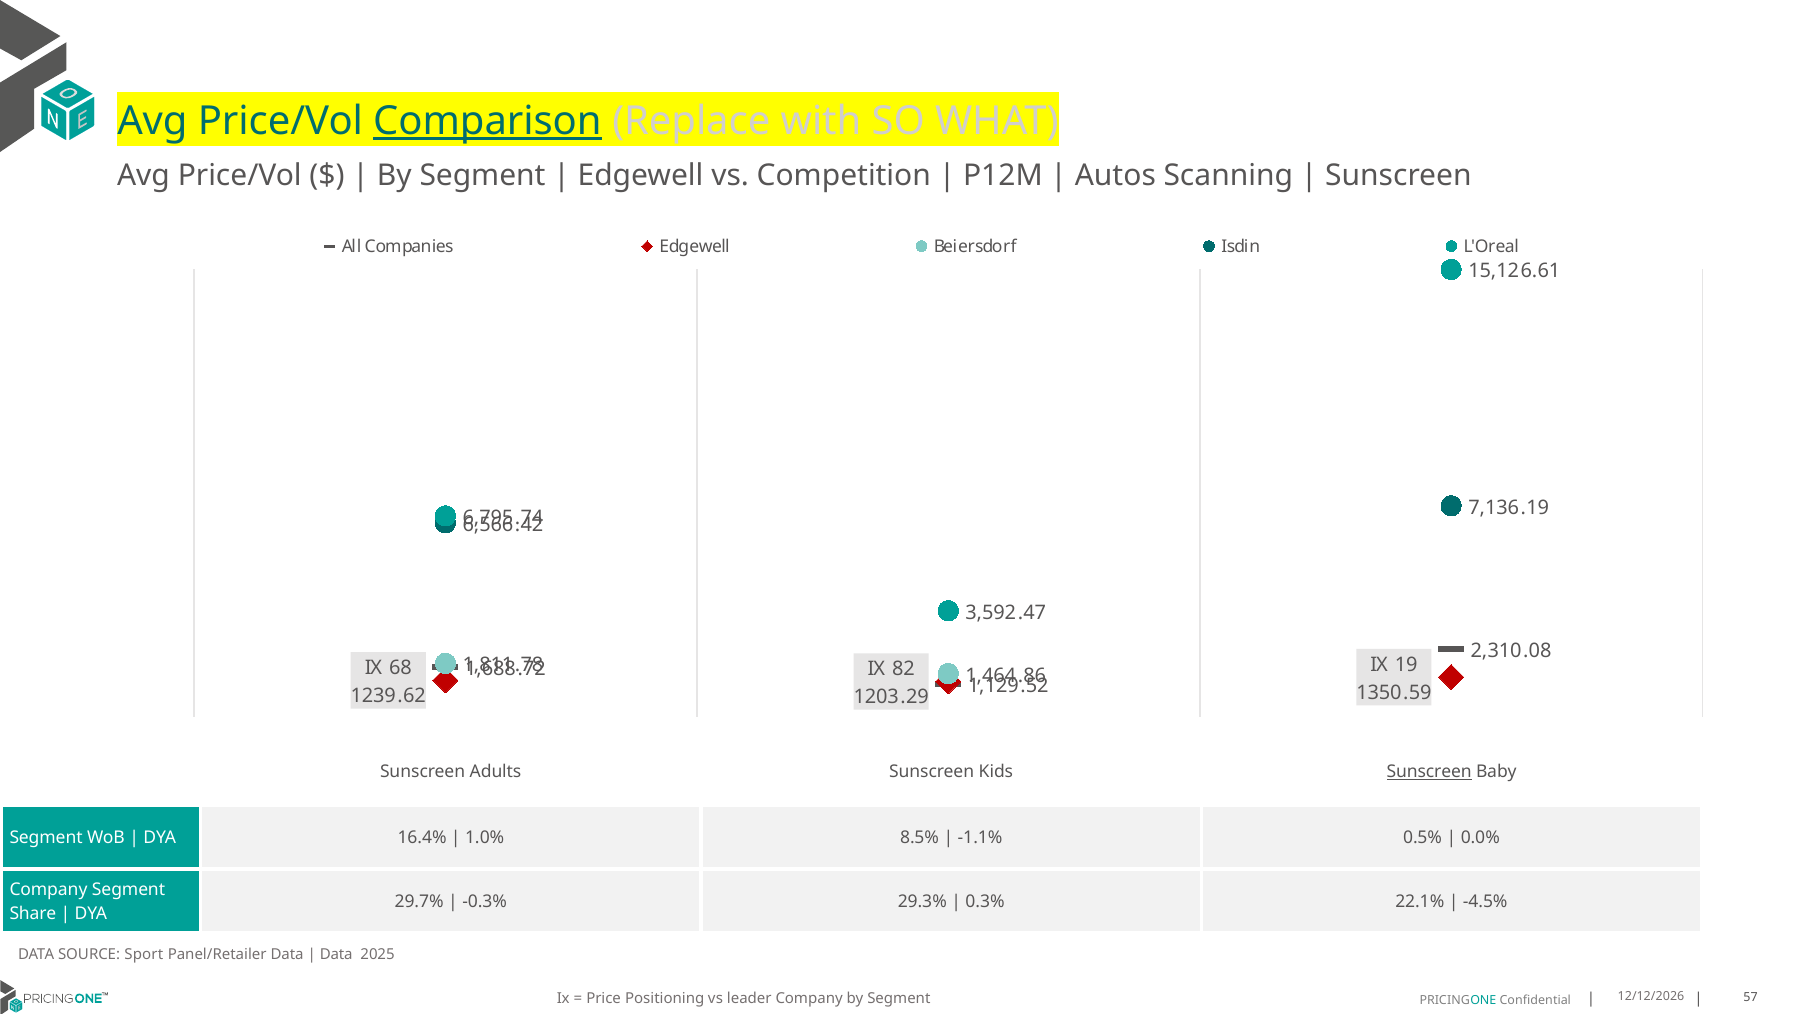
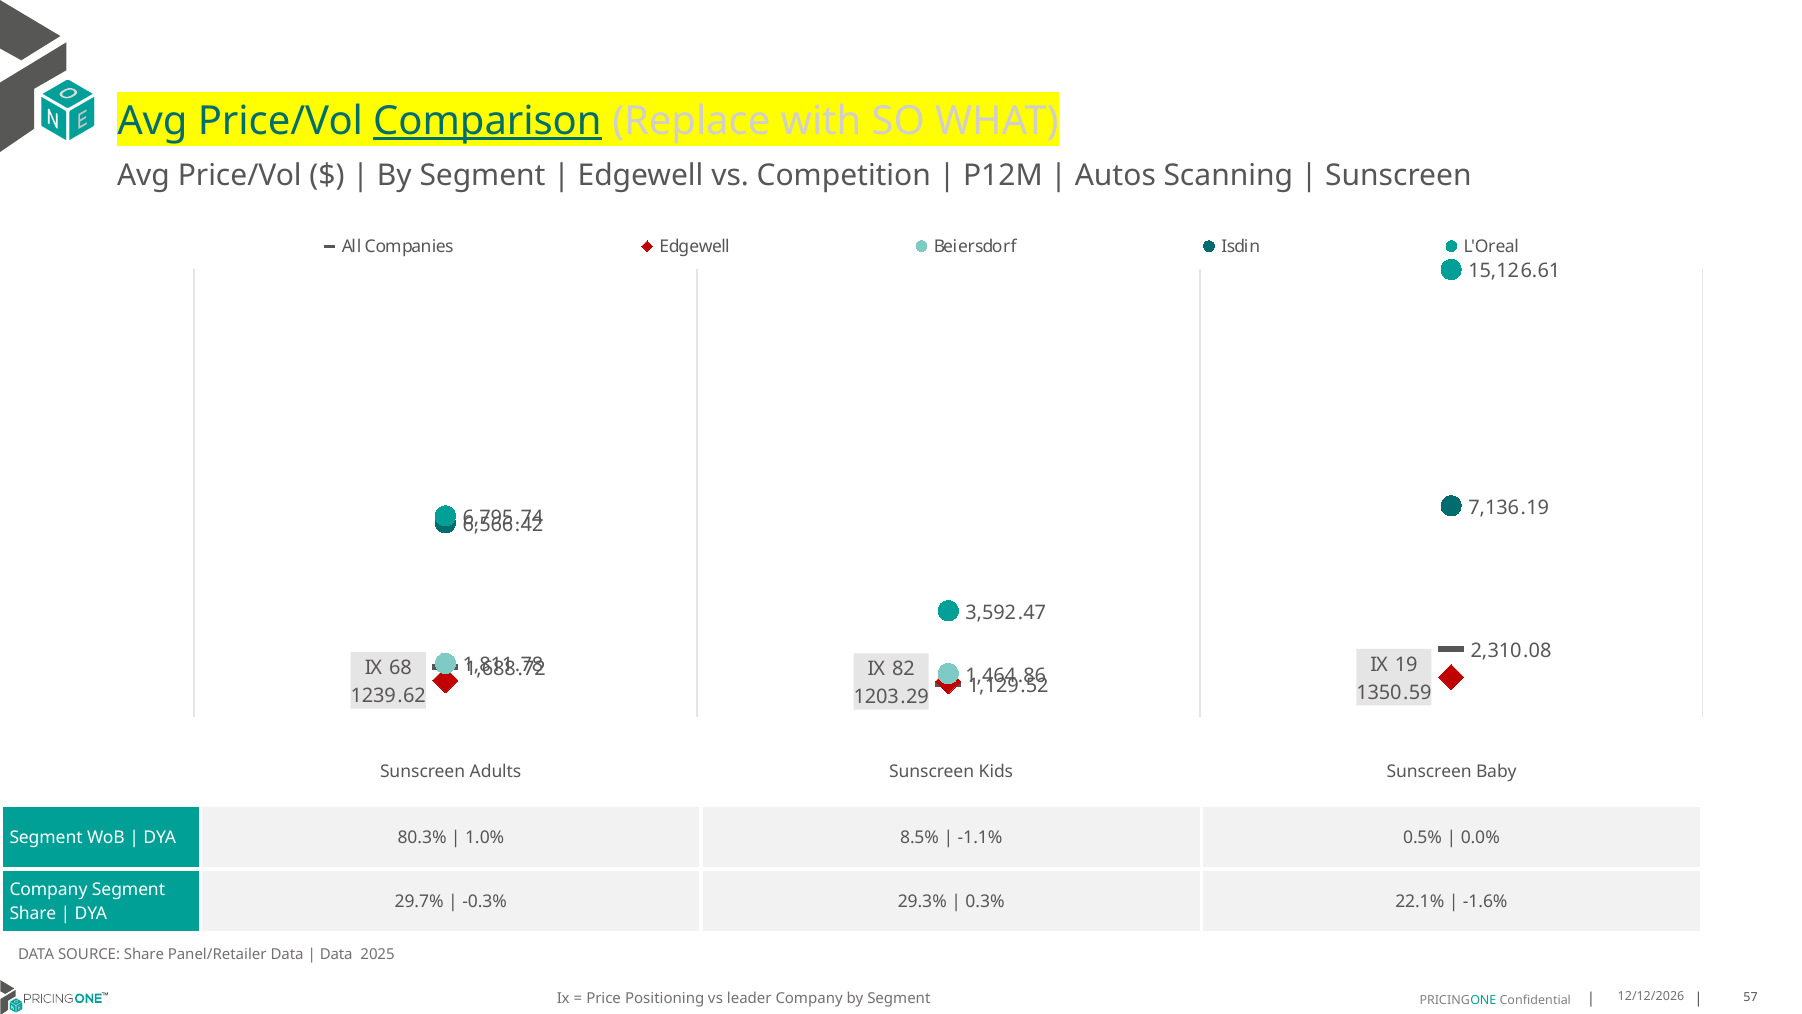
Sunscreen at (1429, 771) underline: present -> none
16.4%: 16.4% -> 80.3%
-4.5%: -4.5% -> -1.6%
SOURCE Sport: Sport -> Share
